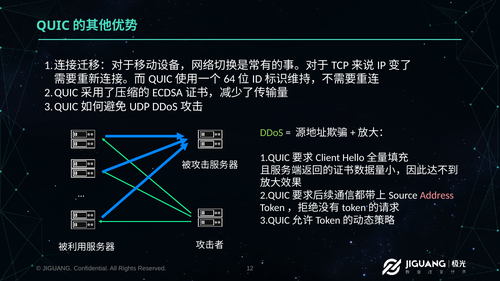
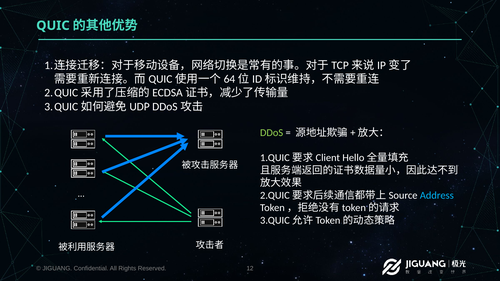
Address colour: pink -> light blue
